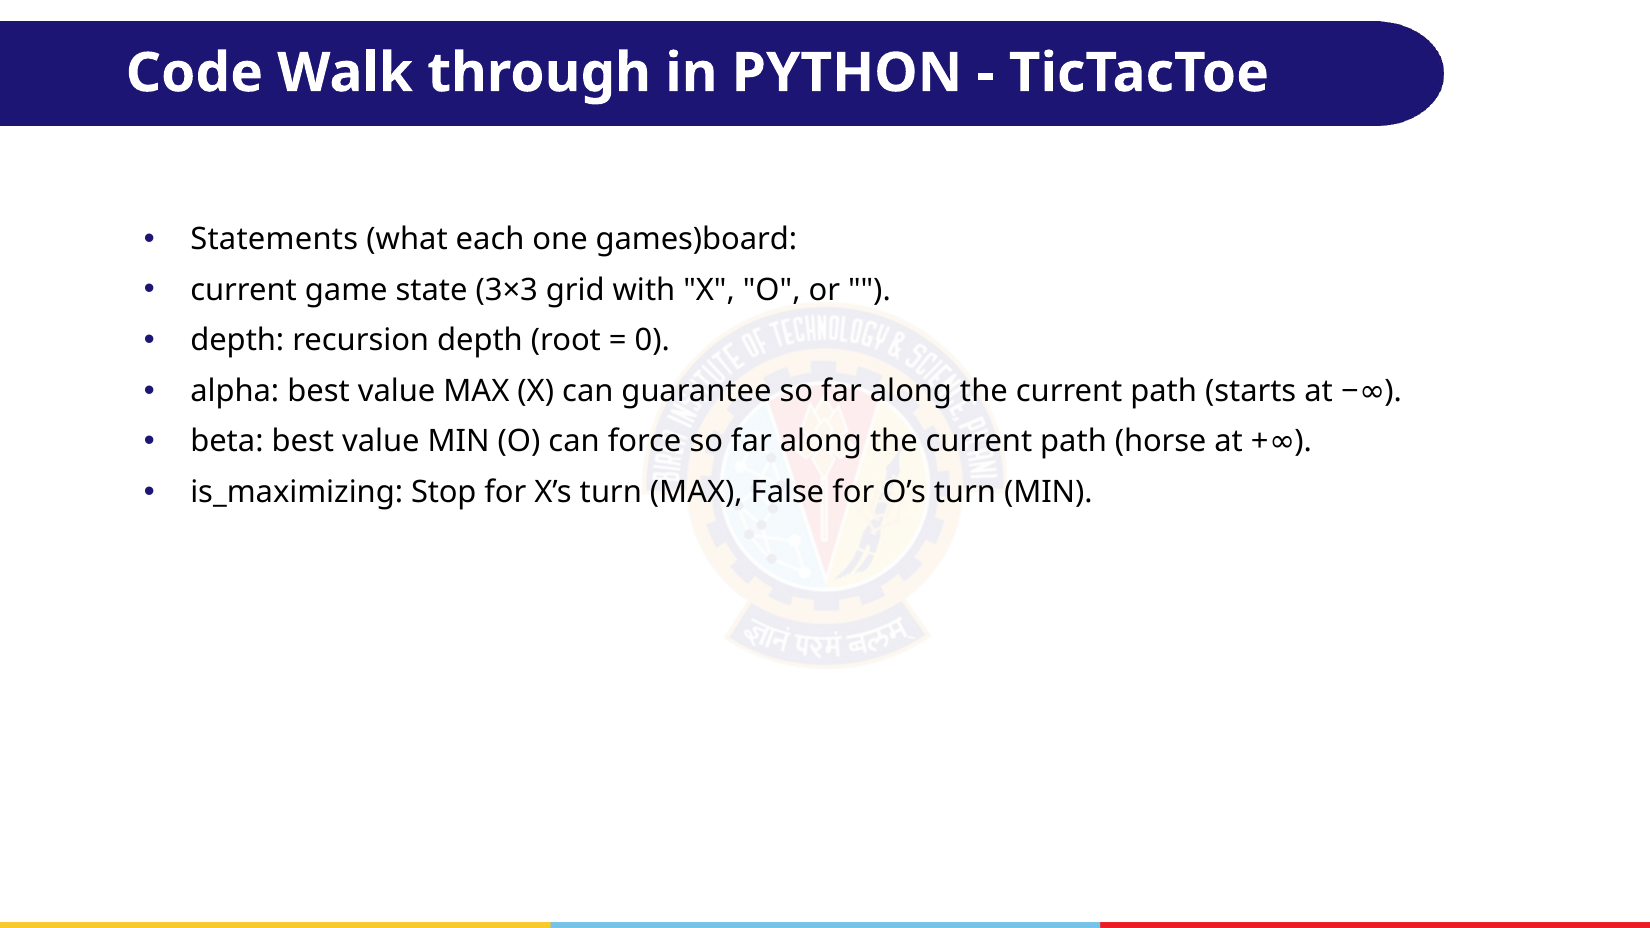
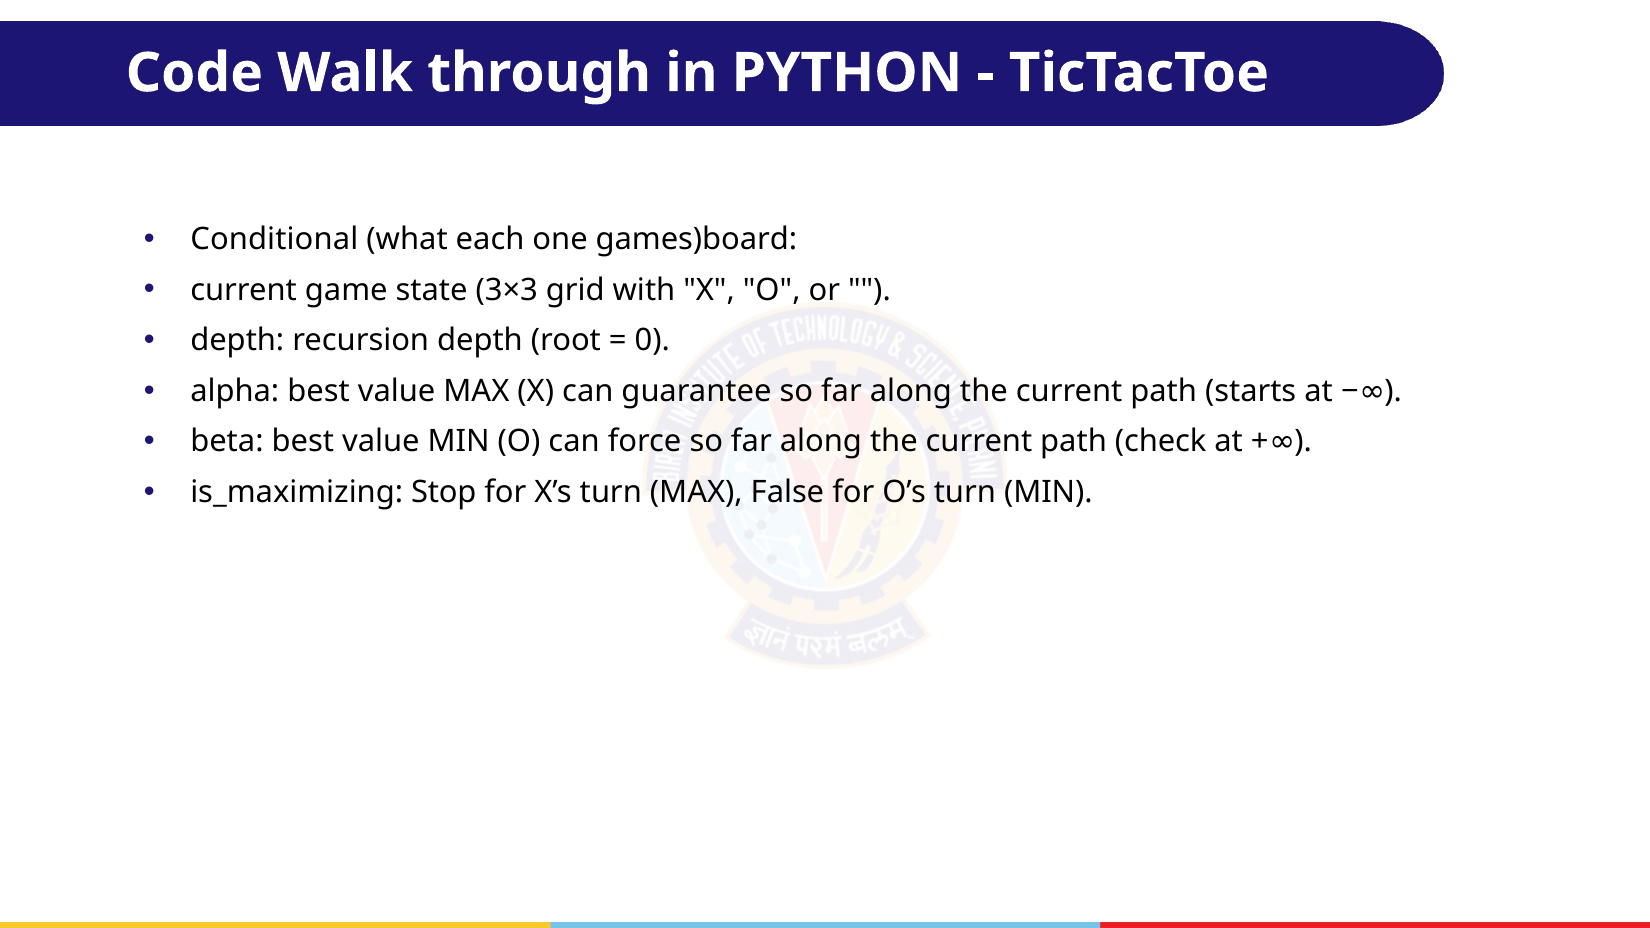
Statements: Statements -> Conditional
horse: horse -> check
